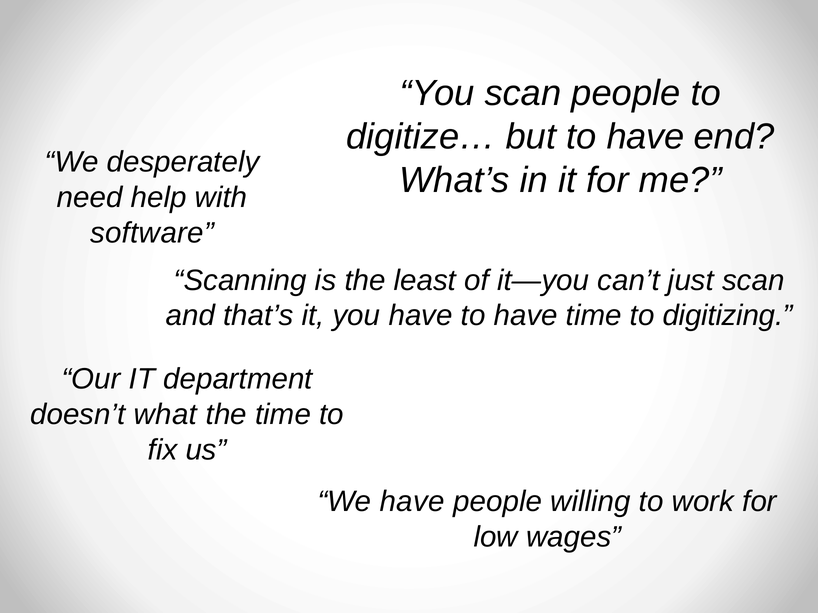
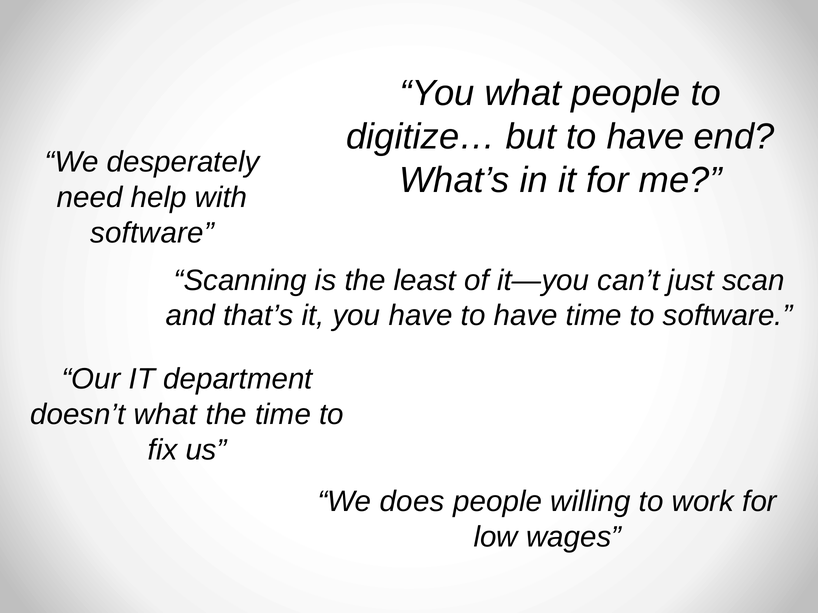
You scan: scan -> what
to digitizing: digitizing -> software
We have: have -> does
